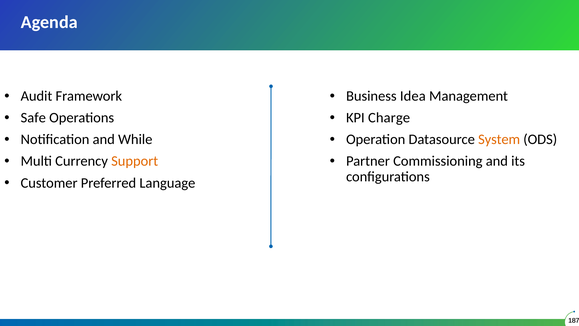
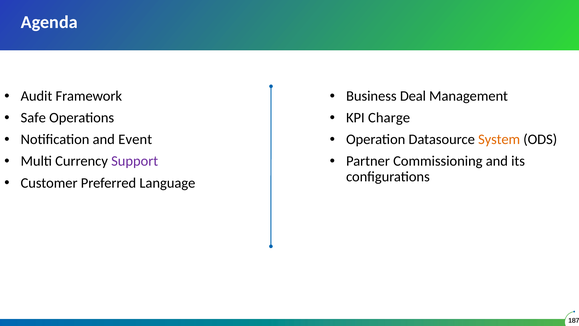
Idea: Idea -> Deal
While: While -> Event
Support colour: orange -> purple
